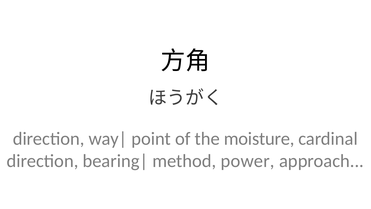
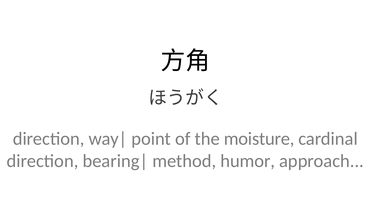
power: power -> humor
